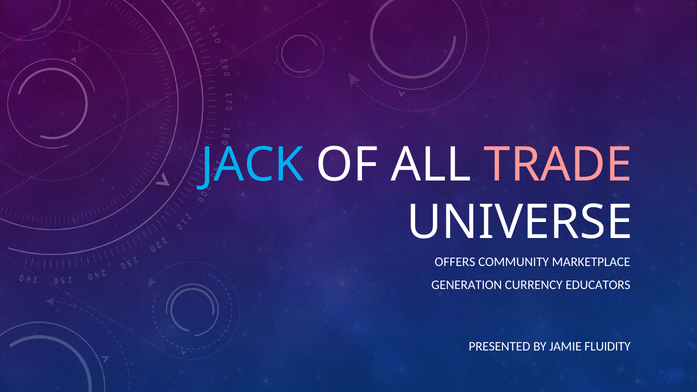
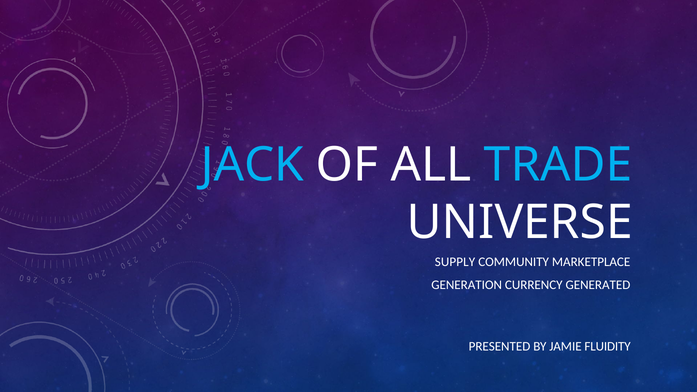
TRADE colour: pink -> light blue
OFFERS: OFFERS -> SUPPLY
EDUCATORS: EDUCATORS -> GENERATED
